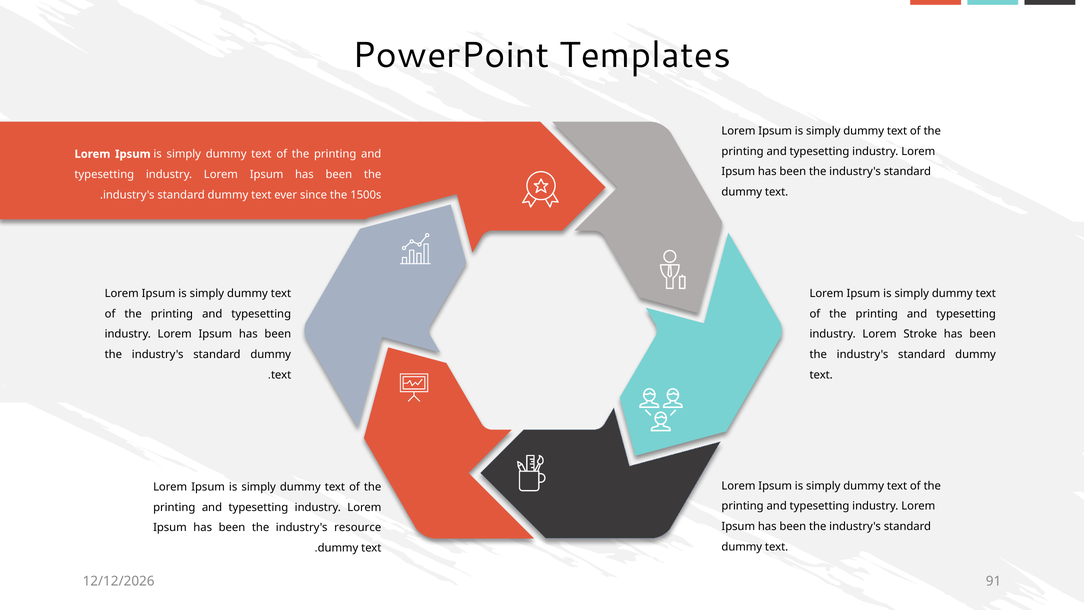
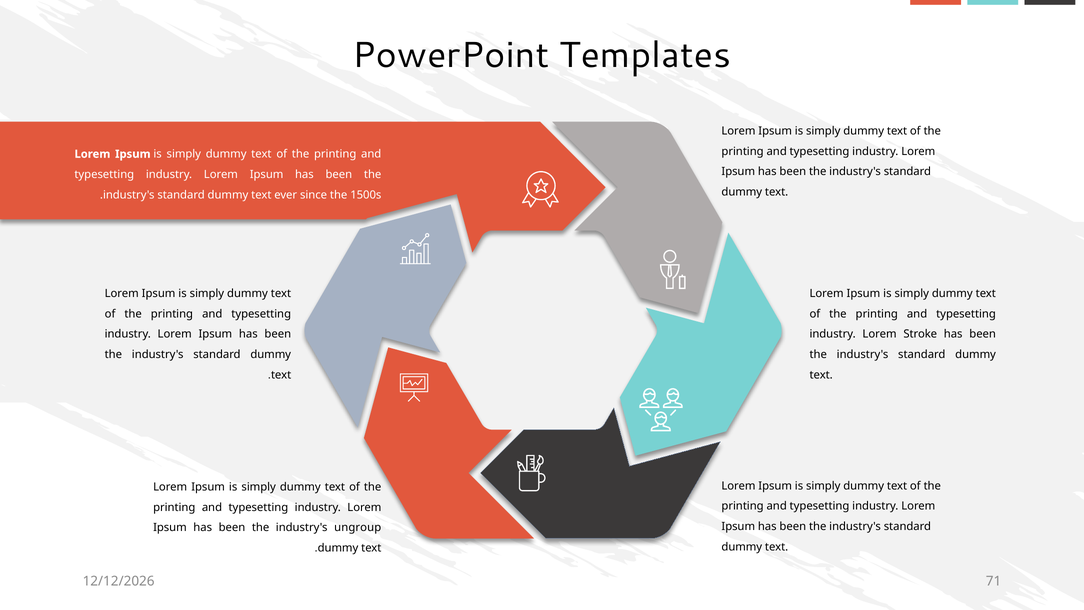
resource: resource -> ungroup
91: 91 -> 71
